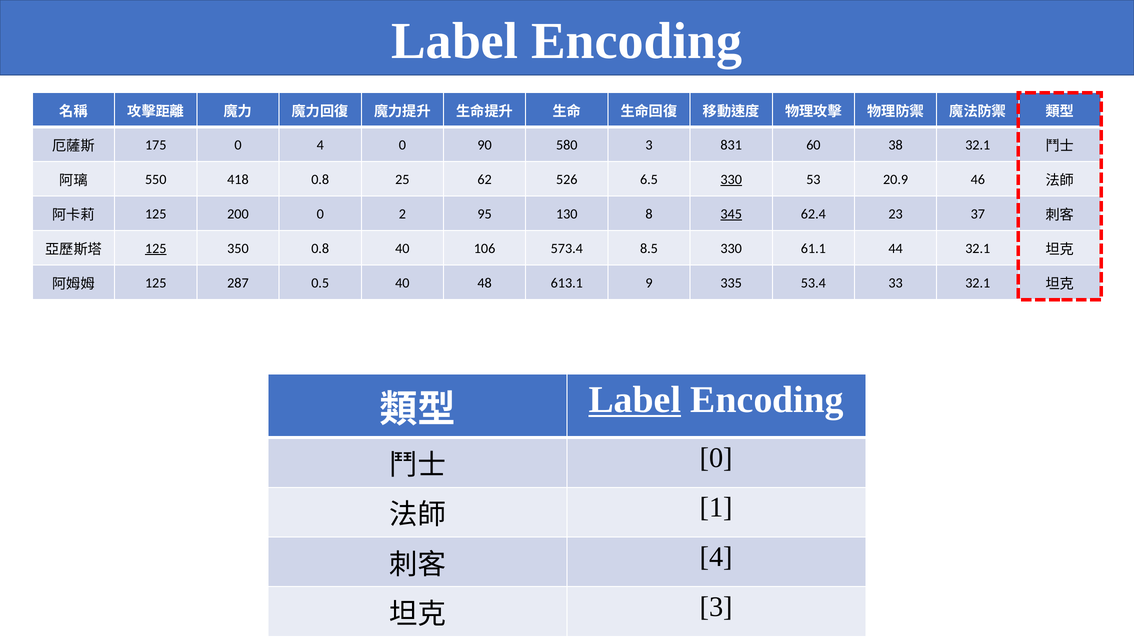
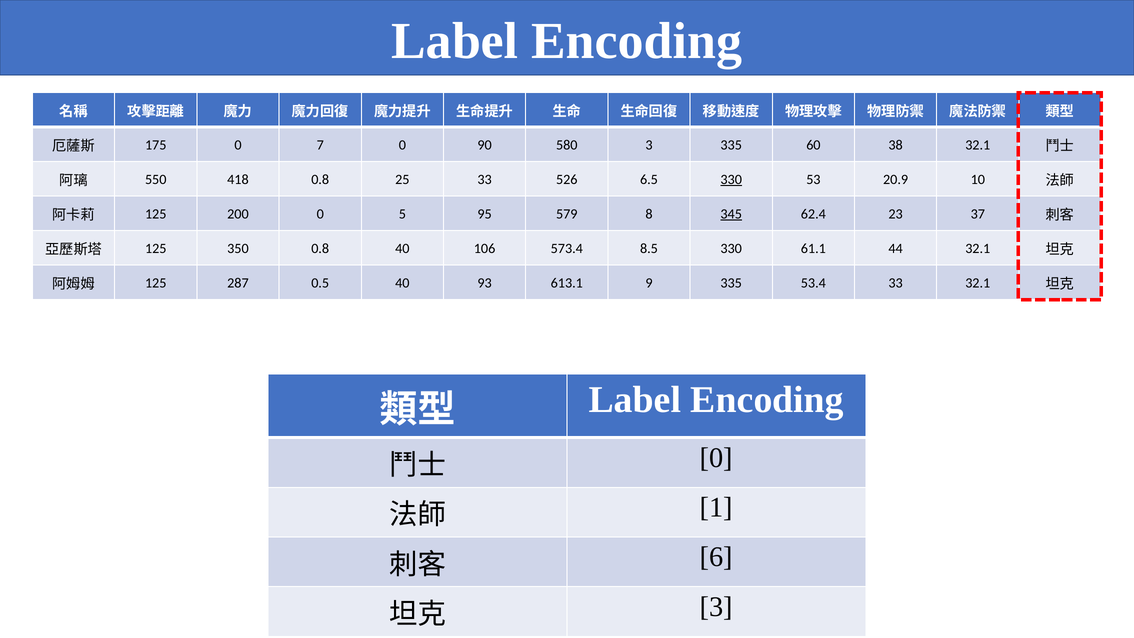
0 4: 4 -> 7
3 831: 831 -> 335
25 62: 62 -> 33
46: 46 -> 10
2: 2 -> 5
130: 130 -> 579
125 at (156, 248) underline: present -> none
48: 48 -> 93
Label at (635, 400) underline: present -> none
4 at (716, 557): 4 -> 6
